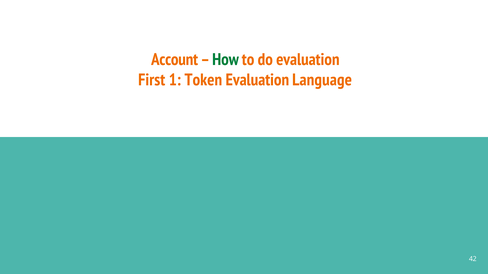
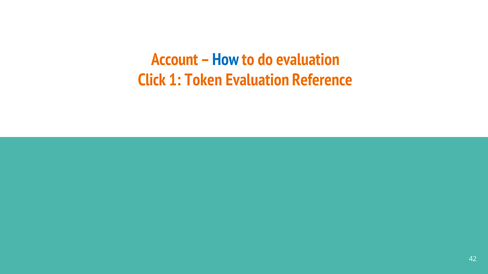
How colour: green -> blue
First: First -> Click
Language: Language -> Reference
